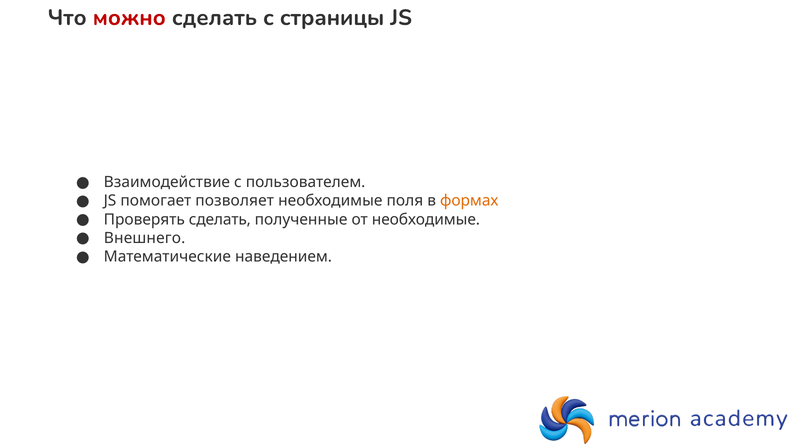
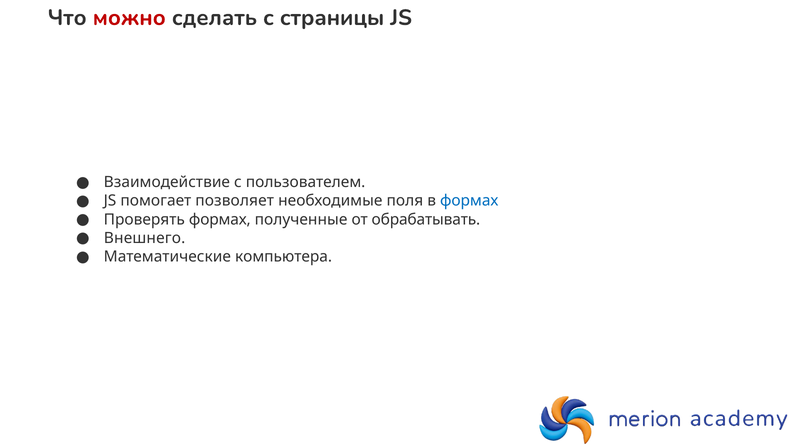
формах at (469, 201) colour: orange -> blue
Проверять сделать: сделать -> формах
от необходимые: необходимые -> обрабатывать
наведением: наведением -> компьютера
